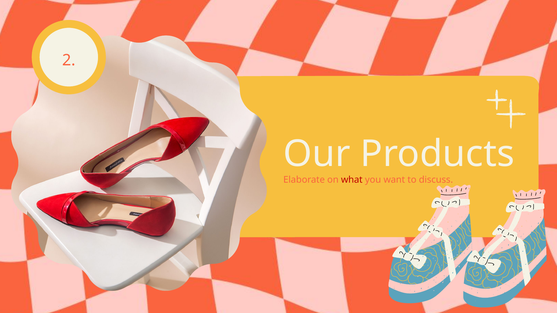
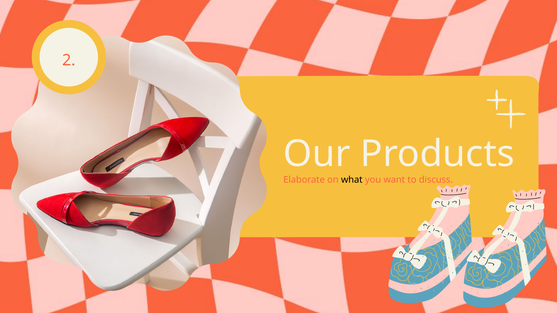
what colour: red -> black
